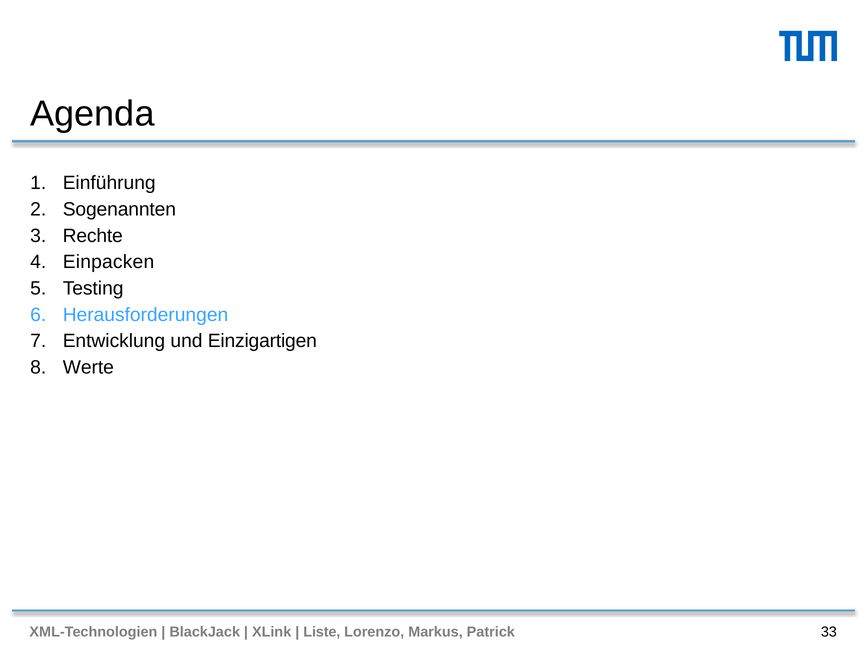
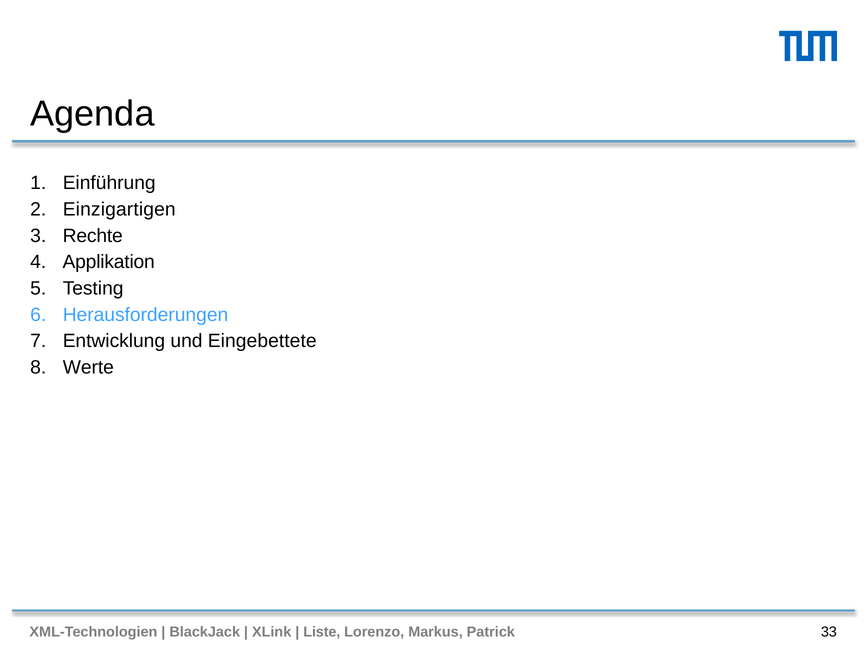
Sogenannten: Sogenannten -> Einzigartigen
Einpacken: Einpacken -> Applikation
Einzigartigen: Einzigartigen -> Eingebettete
